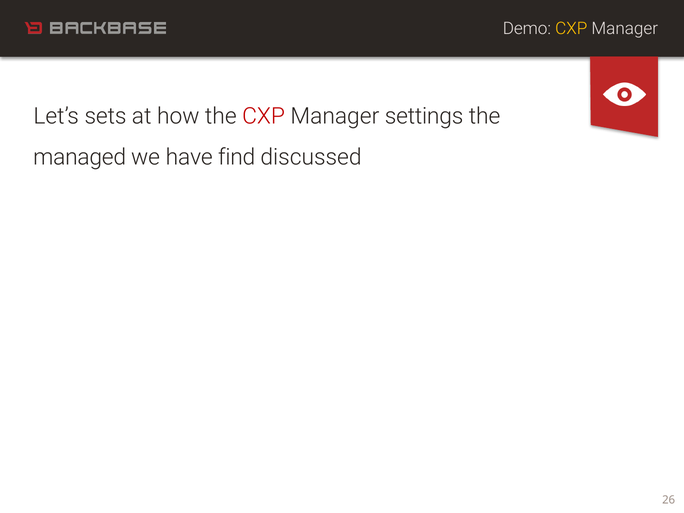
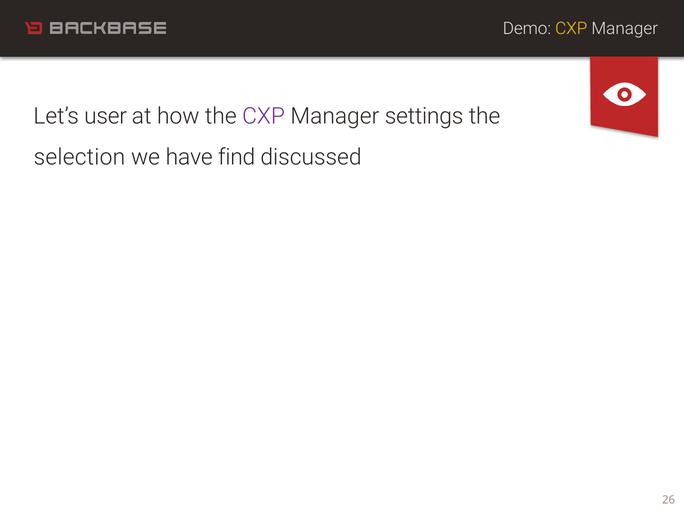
sets: sets -> user
CXP at (264, 116) colour: red -> purple
managed: managed -> selection
